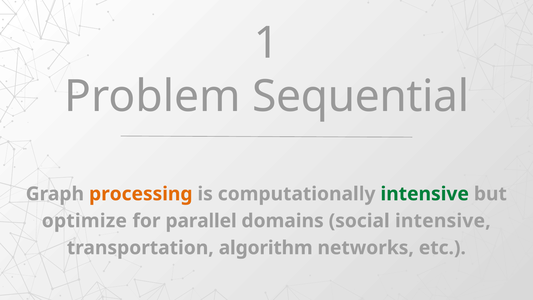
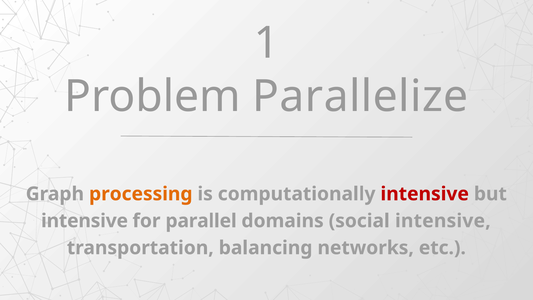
Sequential: Sequential -> Parallelize
intensive at (425, 194) colour: green -> red
optimize at (84, 221): optimize -> intensive
algorithm: algorithm -> balancing
